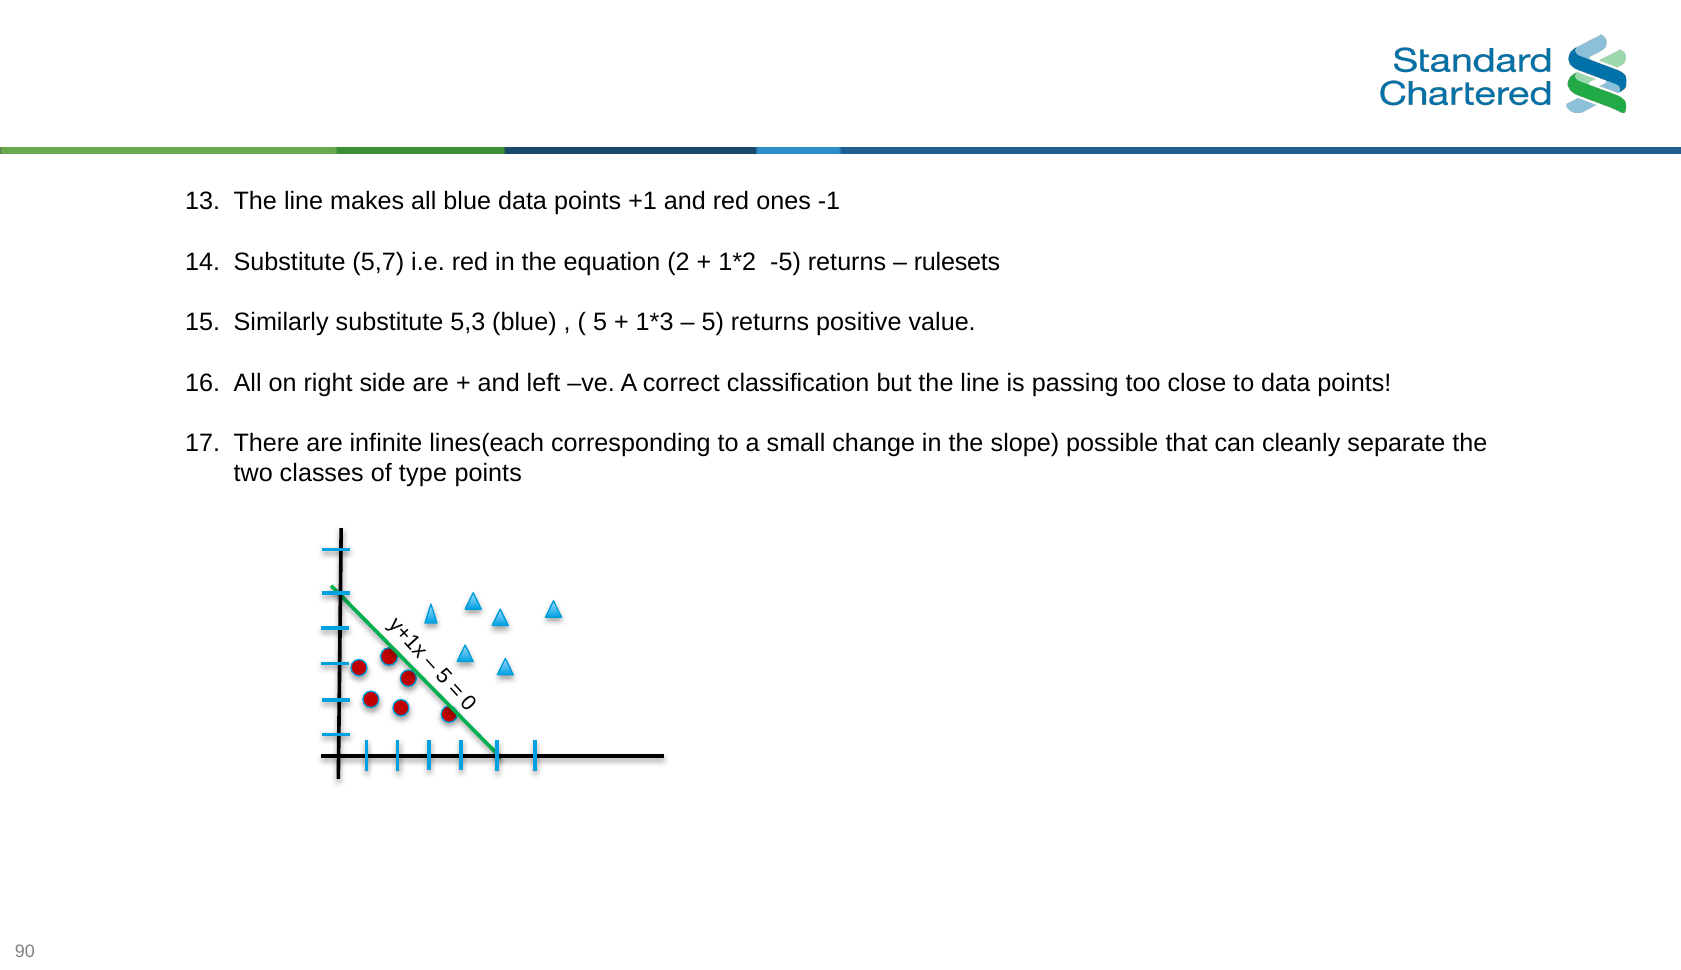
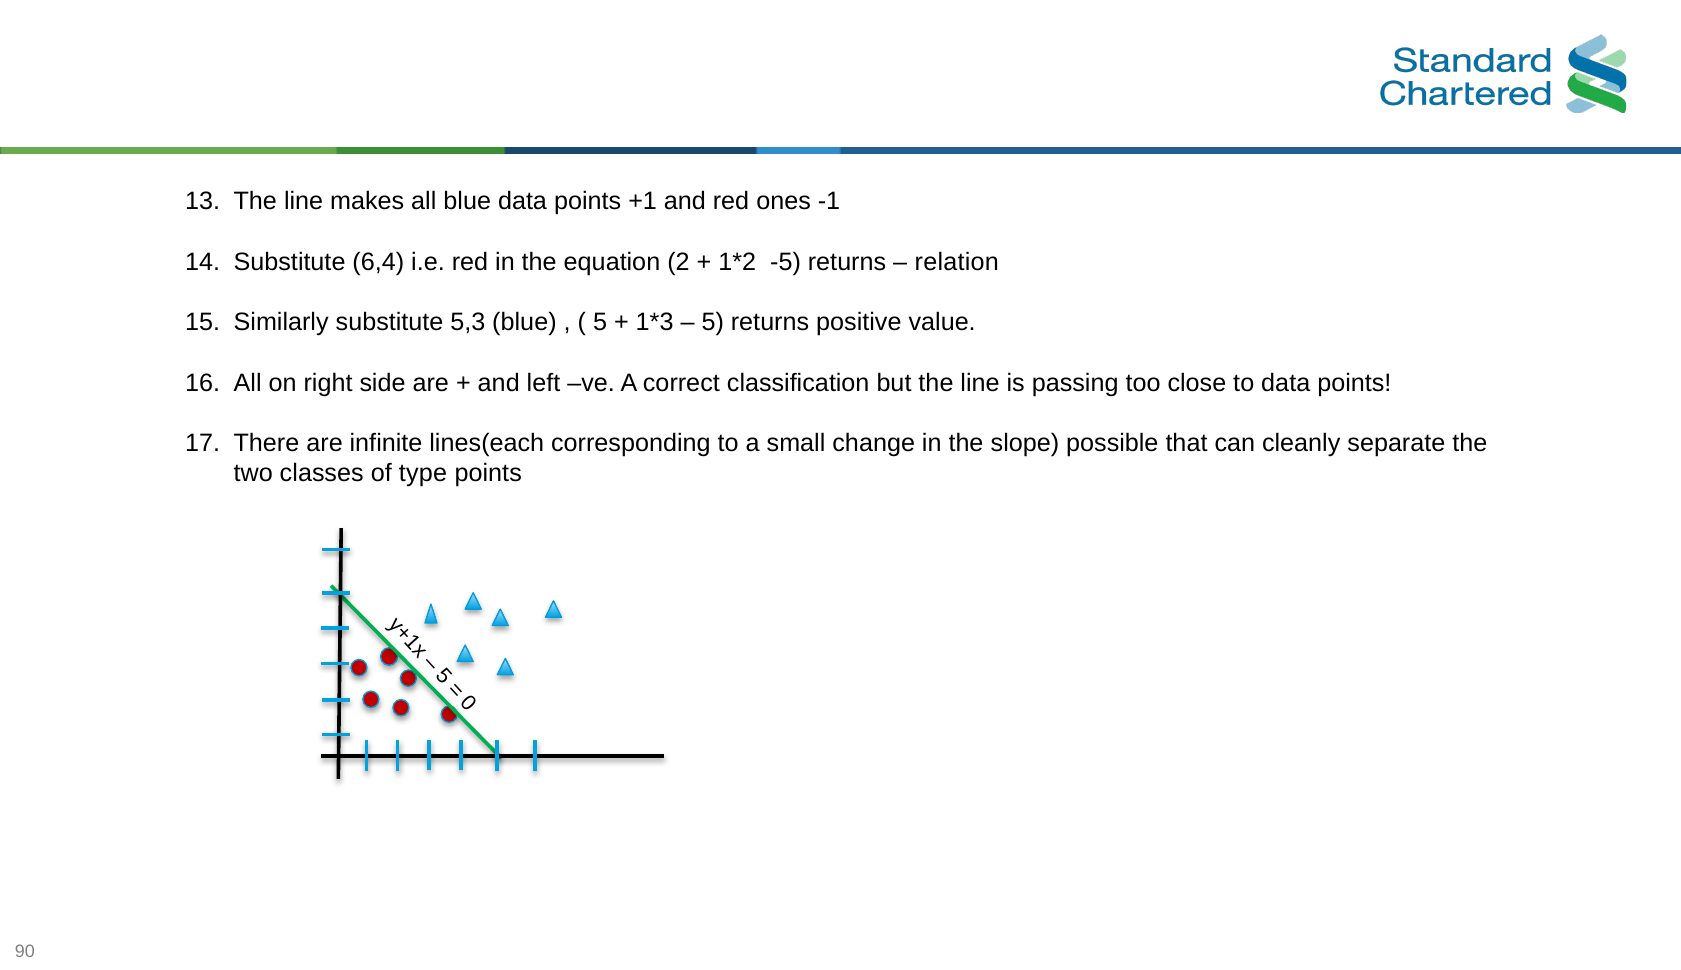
5,7: 5,7 -> 6,4
rulesets: rulesets -> relation
